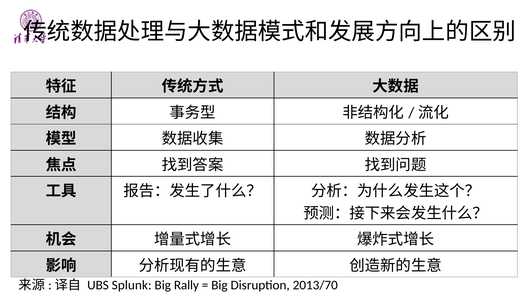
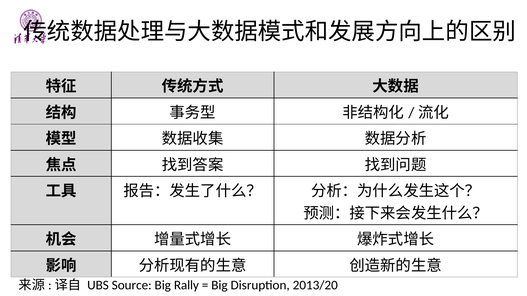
Splunk: Splunk -> Source
2013/70: 2013/70 -> 2013/20
